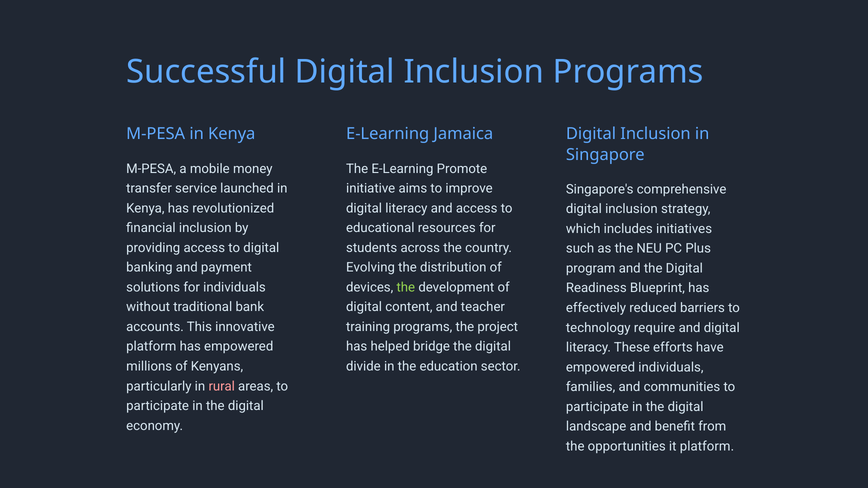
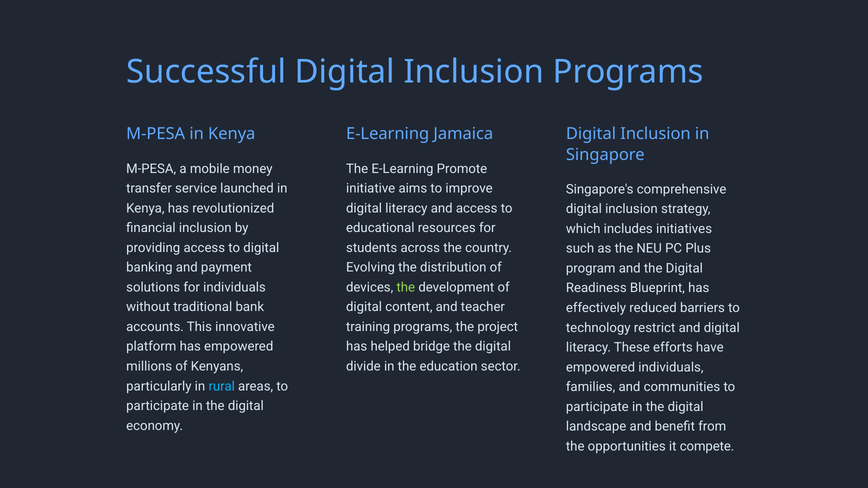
require: require -> restrict
rural colour: pink -> light blue
it platform: platform -> compete
